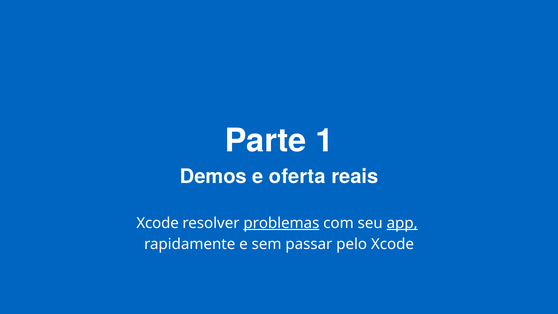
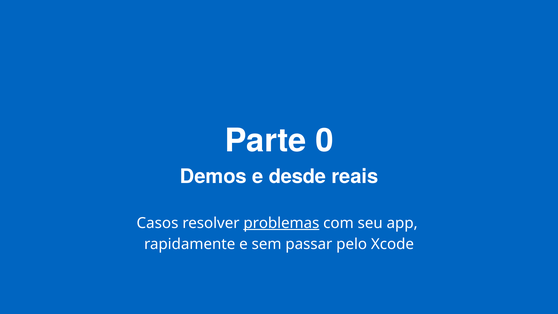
1: 1 -> 0
oferta: oferta -> desde
Xcode at (158, 223): Xcode -> Casos
app underline: present -> none
